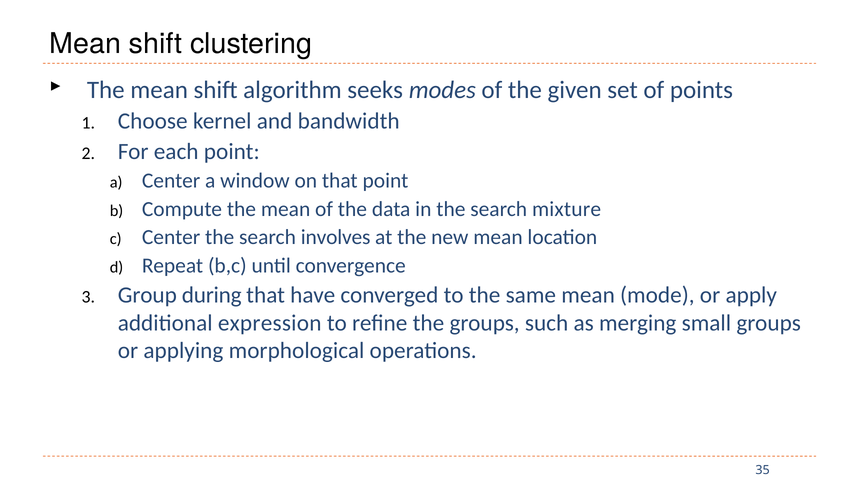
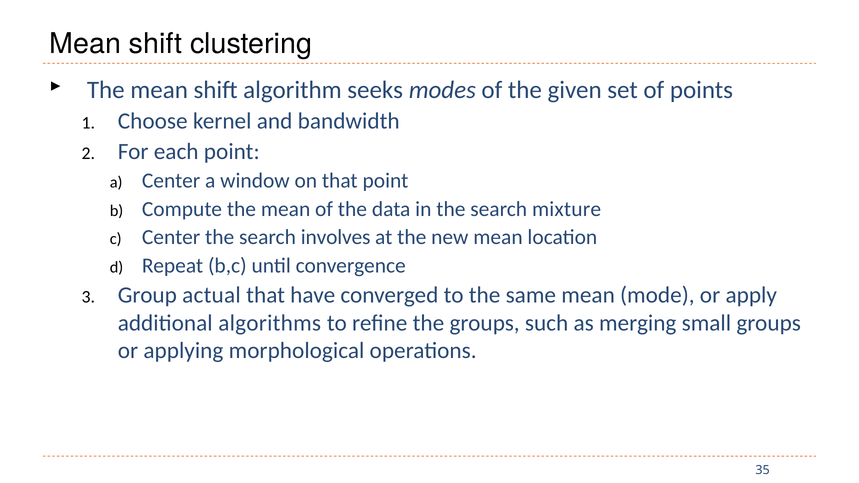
during: during -> actual
expression: expression -> algorithms
